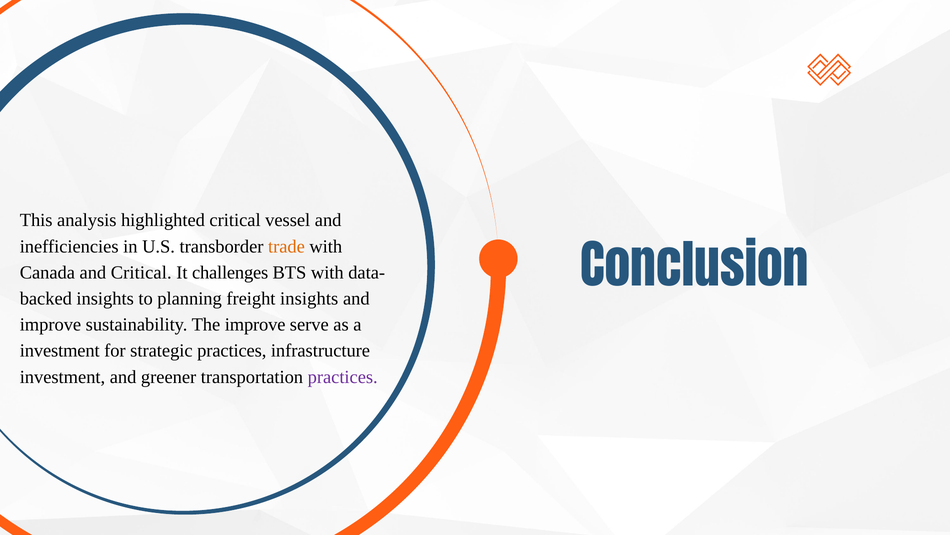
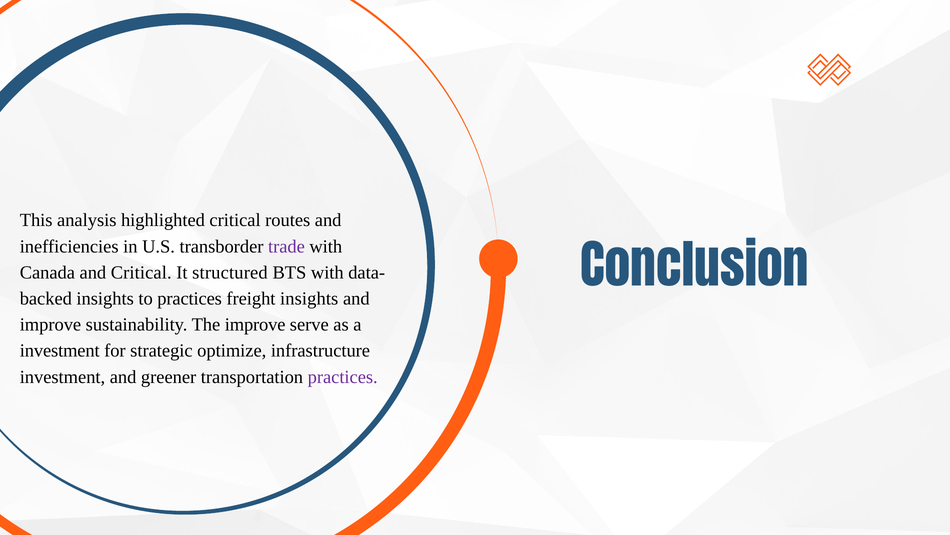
vessel: vessel -> routes
trade colour: orange -> purple
challenges: challenges -> structured
to planning: planning -> practices
strategic practices: practices -> optimize
